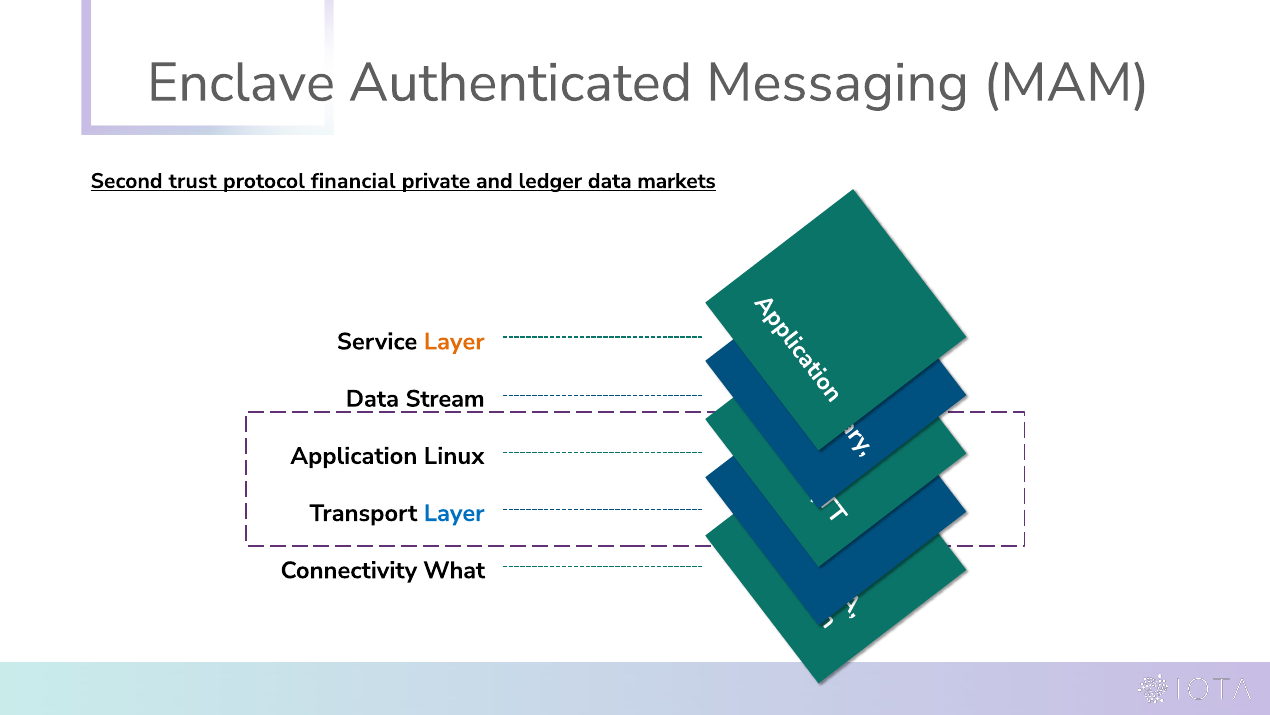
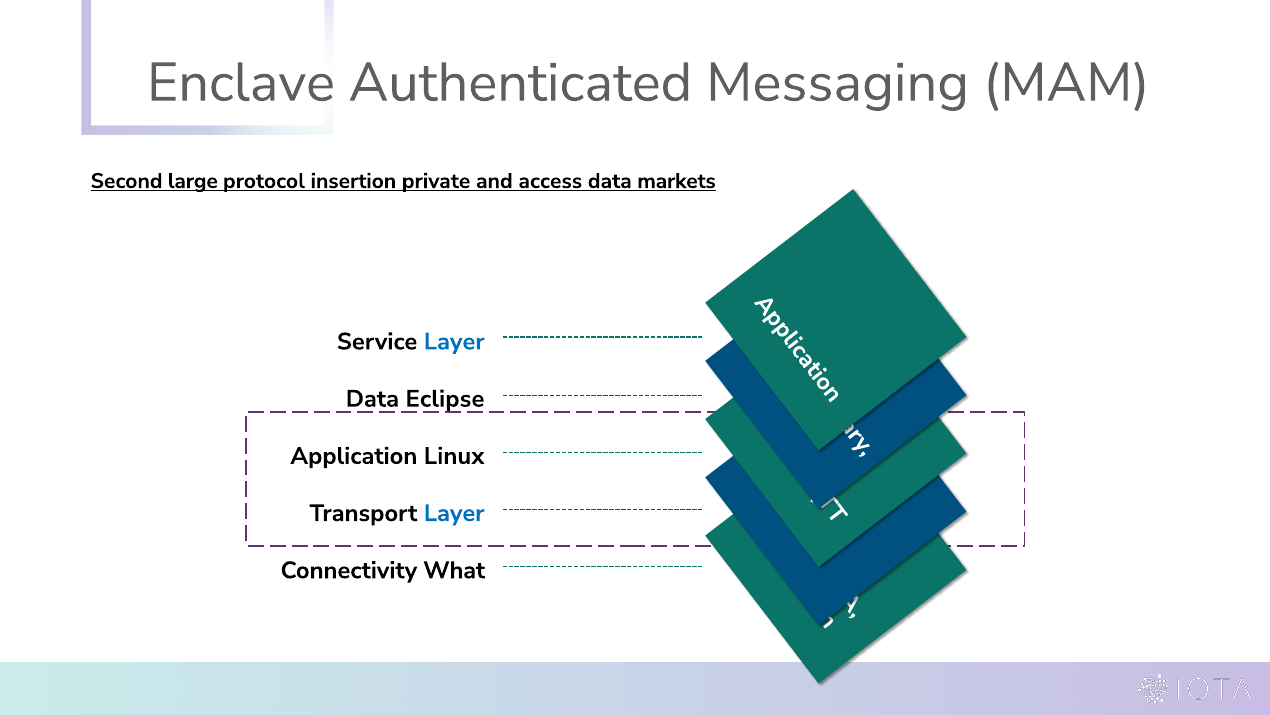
trust: trust -> large
financial: financial -> insertion
ledger: ledger -> access
Layer at (454, 341) colour: orange -> blue
Stream: Stream -> Eclipse
